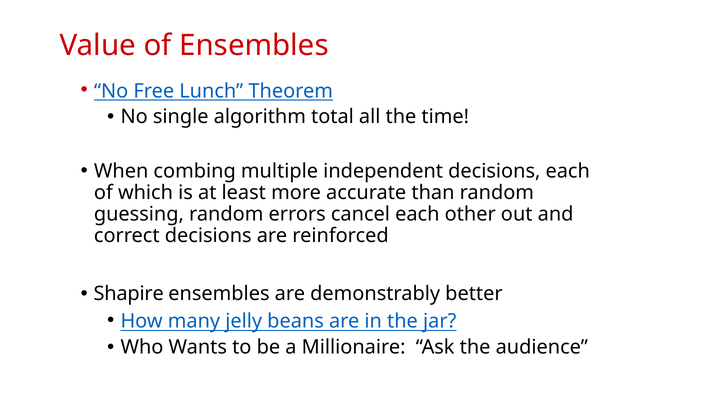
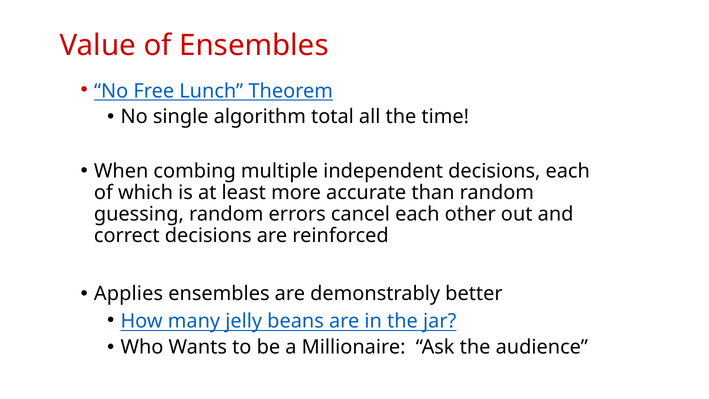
Shapire: Shapire -> Applies
